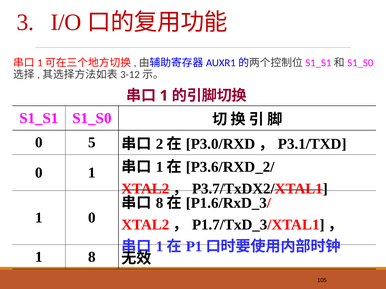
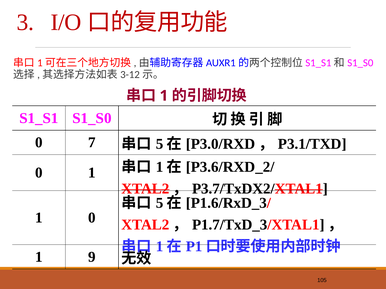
5: 5 -> 7
2 at (160, 144): 2 -> 5
8 at (160, 203): 8 -> 5
1 8: 8 -> 9
